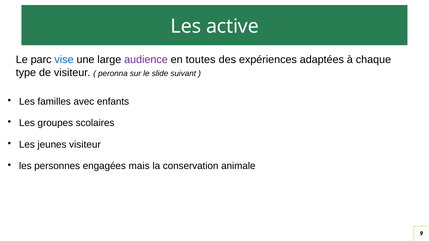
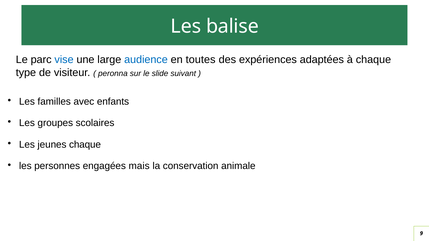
active: active -> balise
audience colour: purple -> blue
jeunes visiteur: visiteur -> chaque
